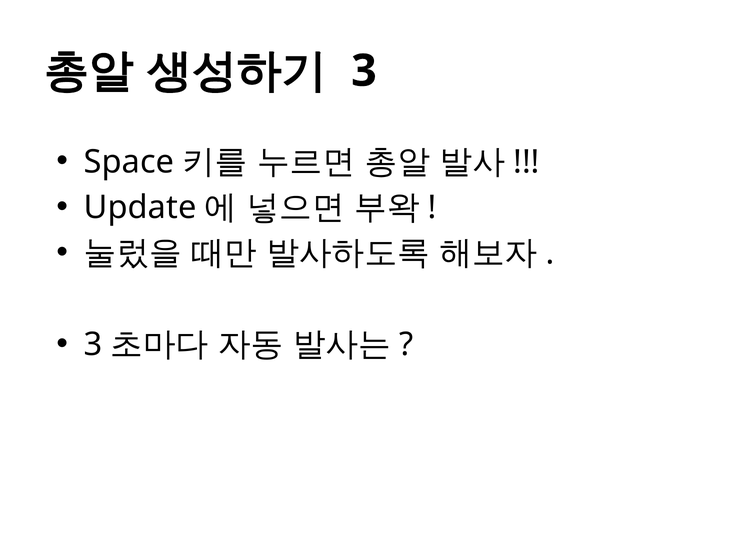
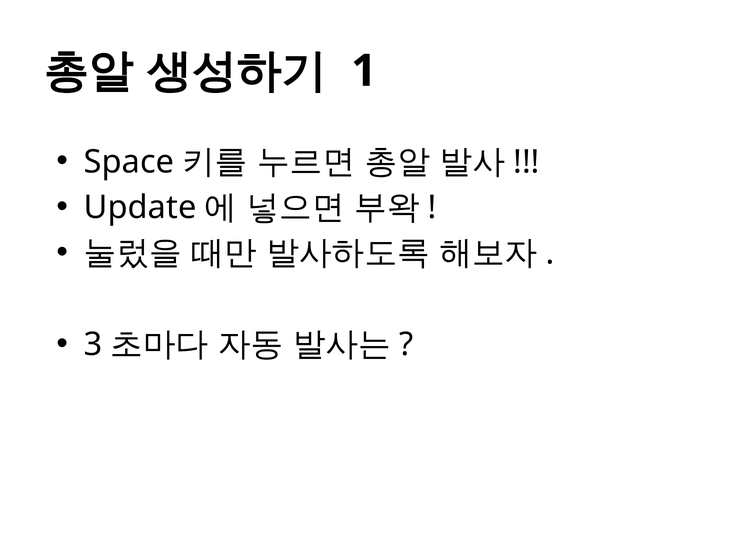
3 at (364, 71): 3 -> 1
